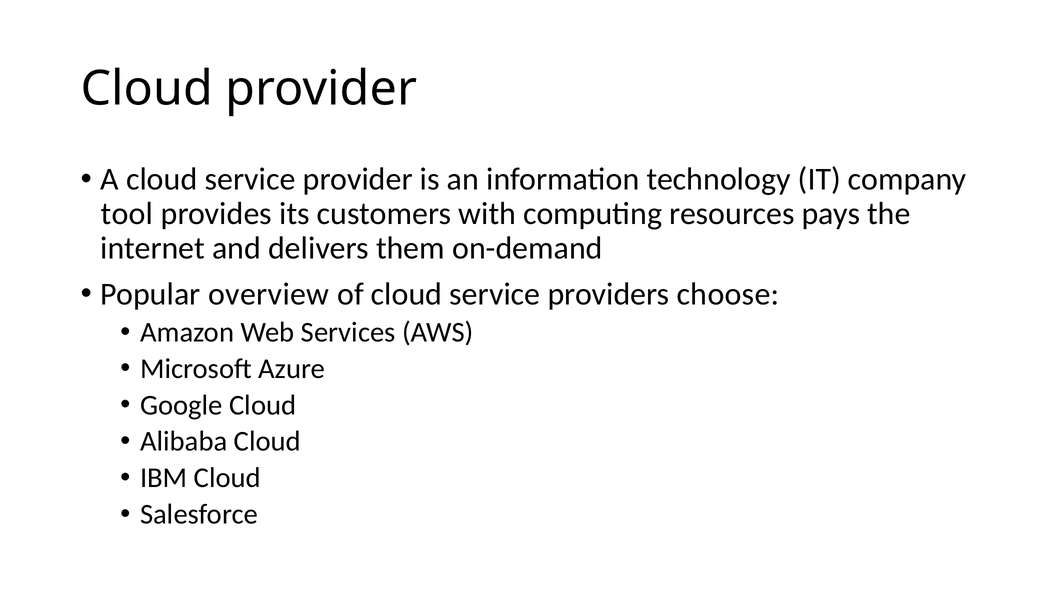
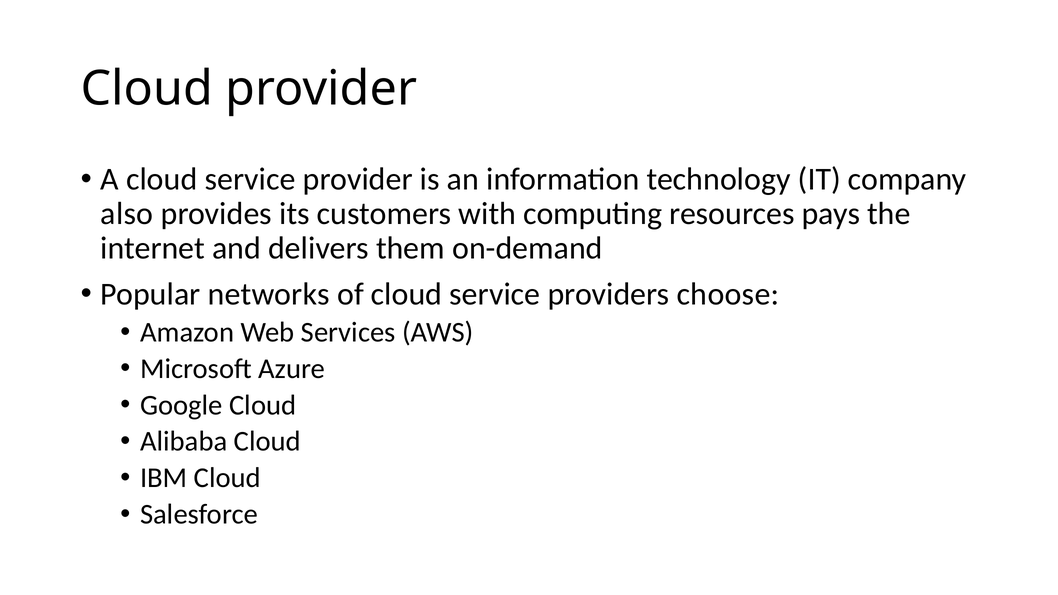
tool: tool -> also
overview: overview -> networks
